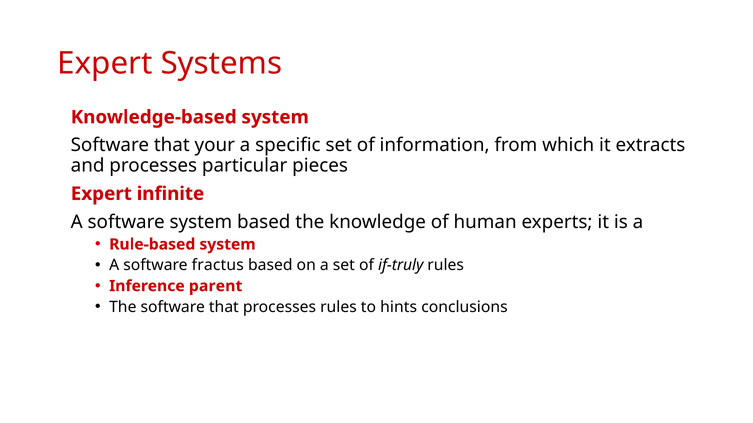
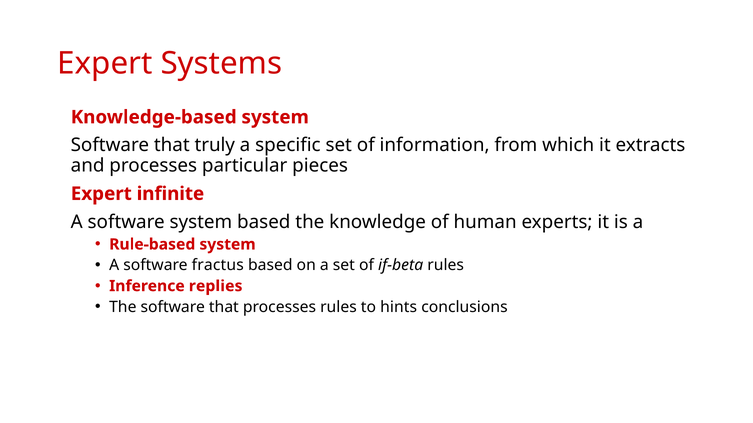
your: your -> truly
if-truly: if-truly -> if-beta
parent: parent -> replies
